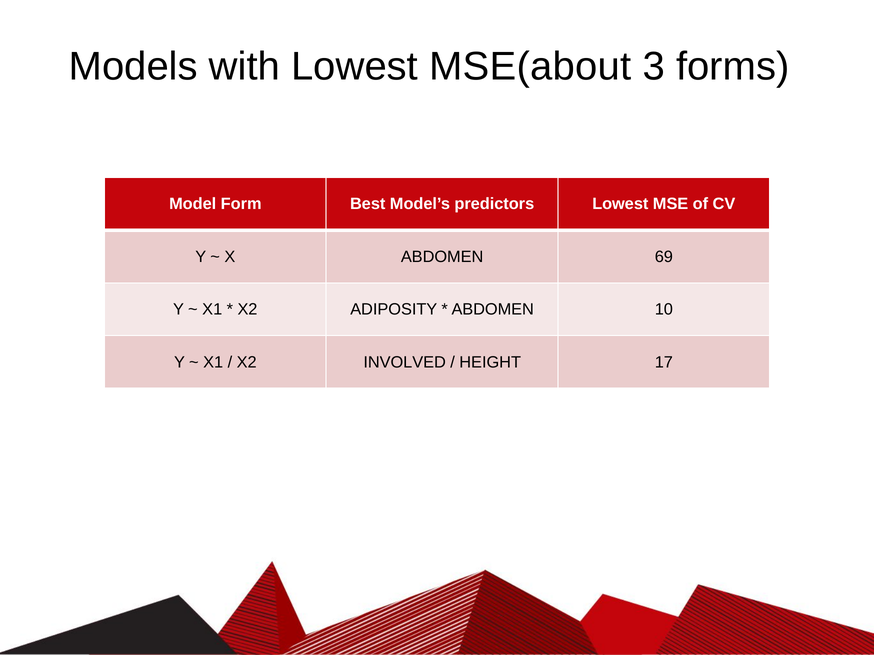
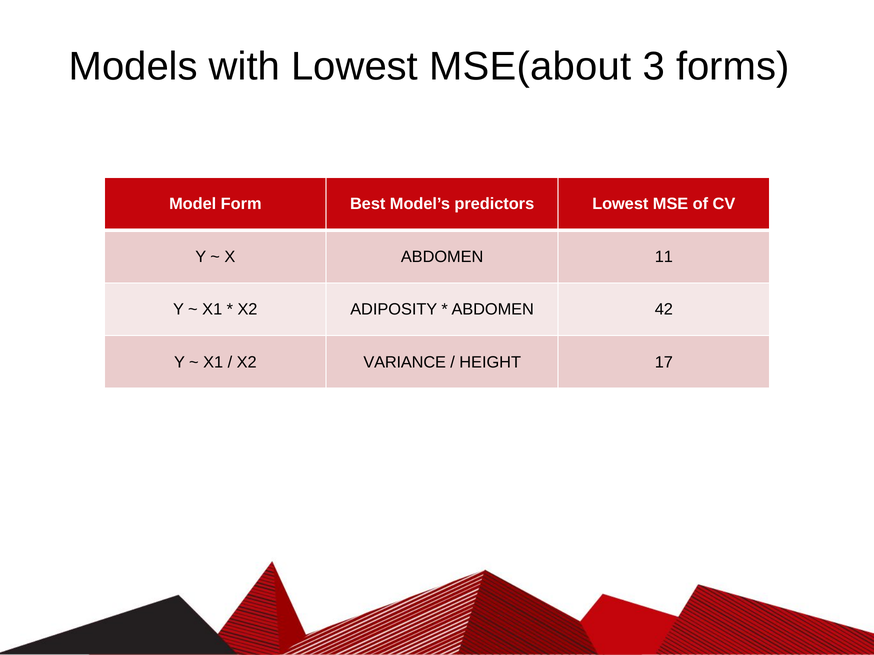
69: 69 -> 11
10: 10 -> 42
INVOLVED: INVOLVED -> VARIANCE
